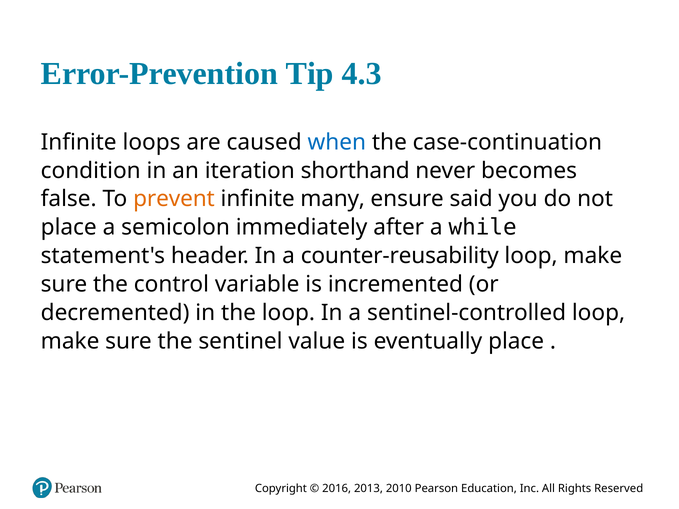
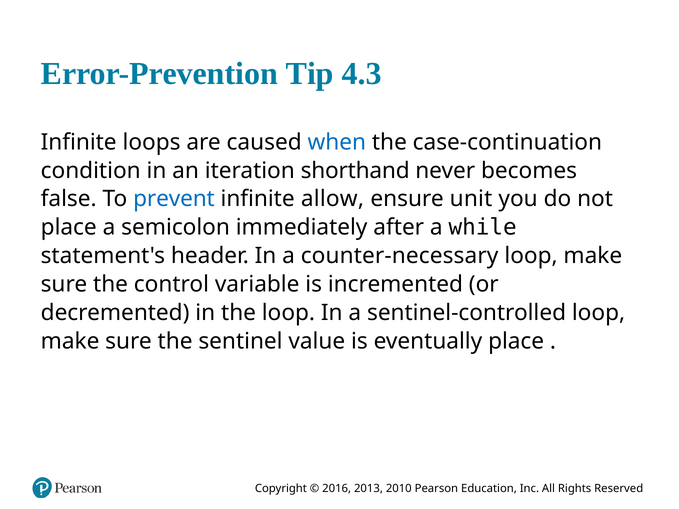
prevent colour: orange -> blue
many: many -> allow
said: said -> unit
counter-reusability: counter-reusability -> counter-necessary
